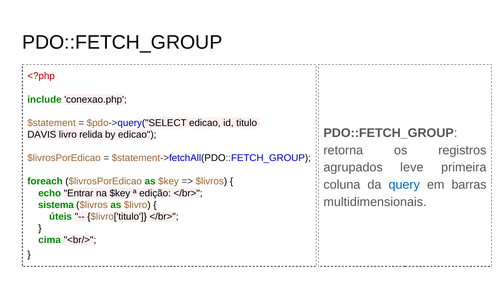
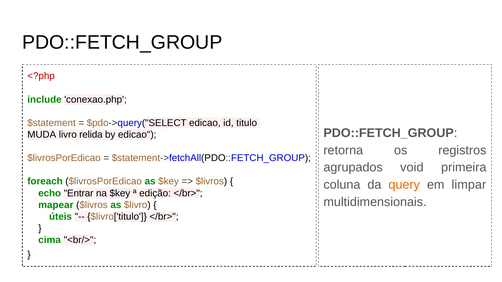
DAVIS: DAVIS -> MUDA
leve: leve -> void
query colour: blue -> orange
barras: barras -> limpar
sistema: sistema -> mapear
